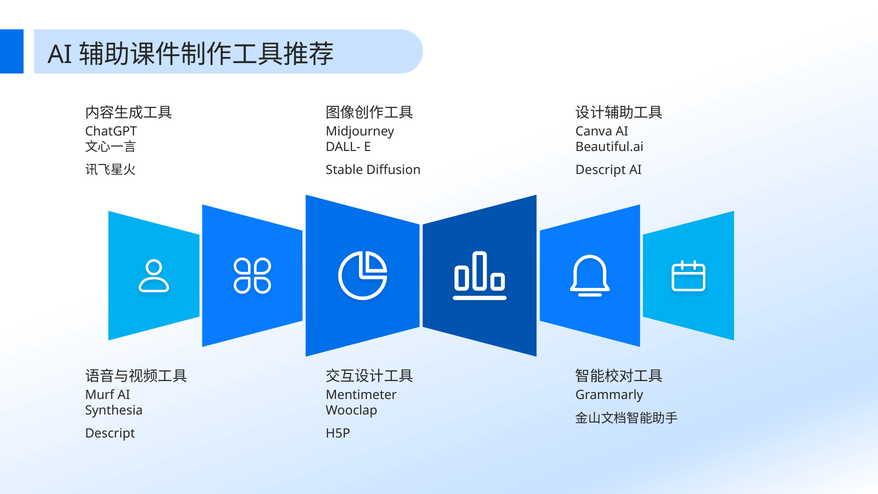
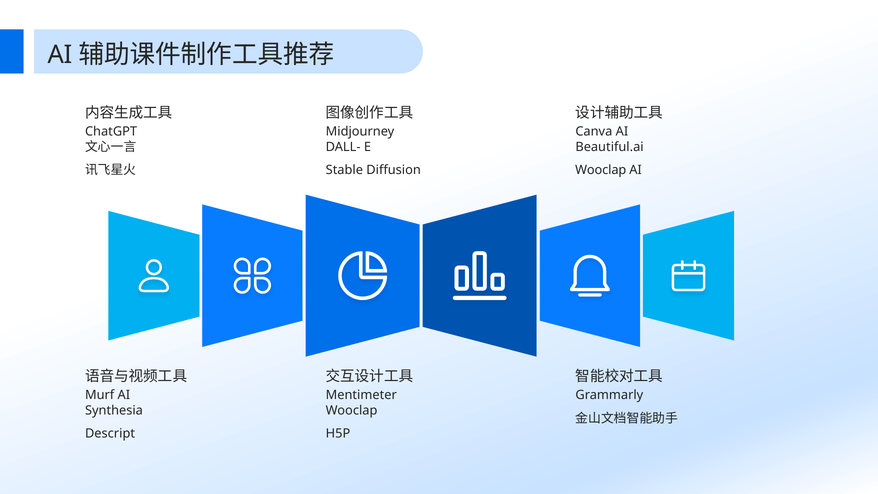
Descript at (601, 170): Descript -> Wooclap
